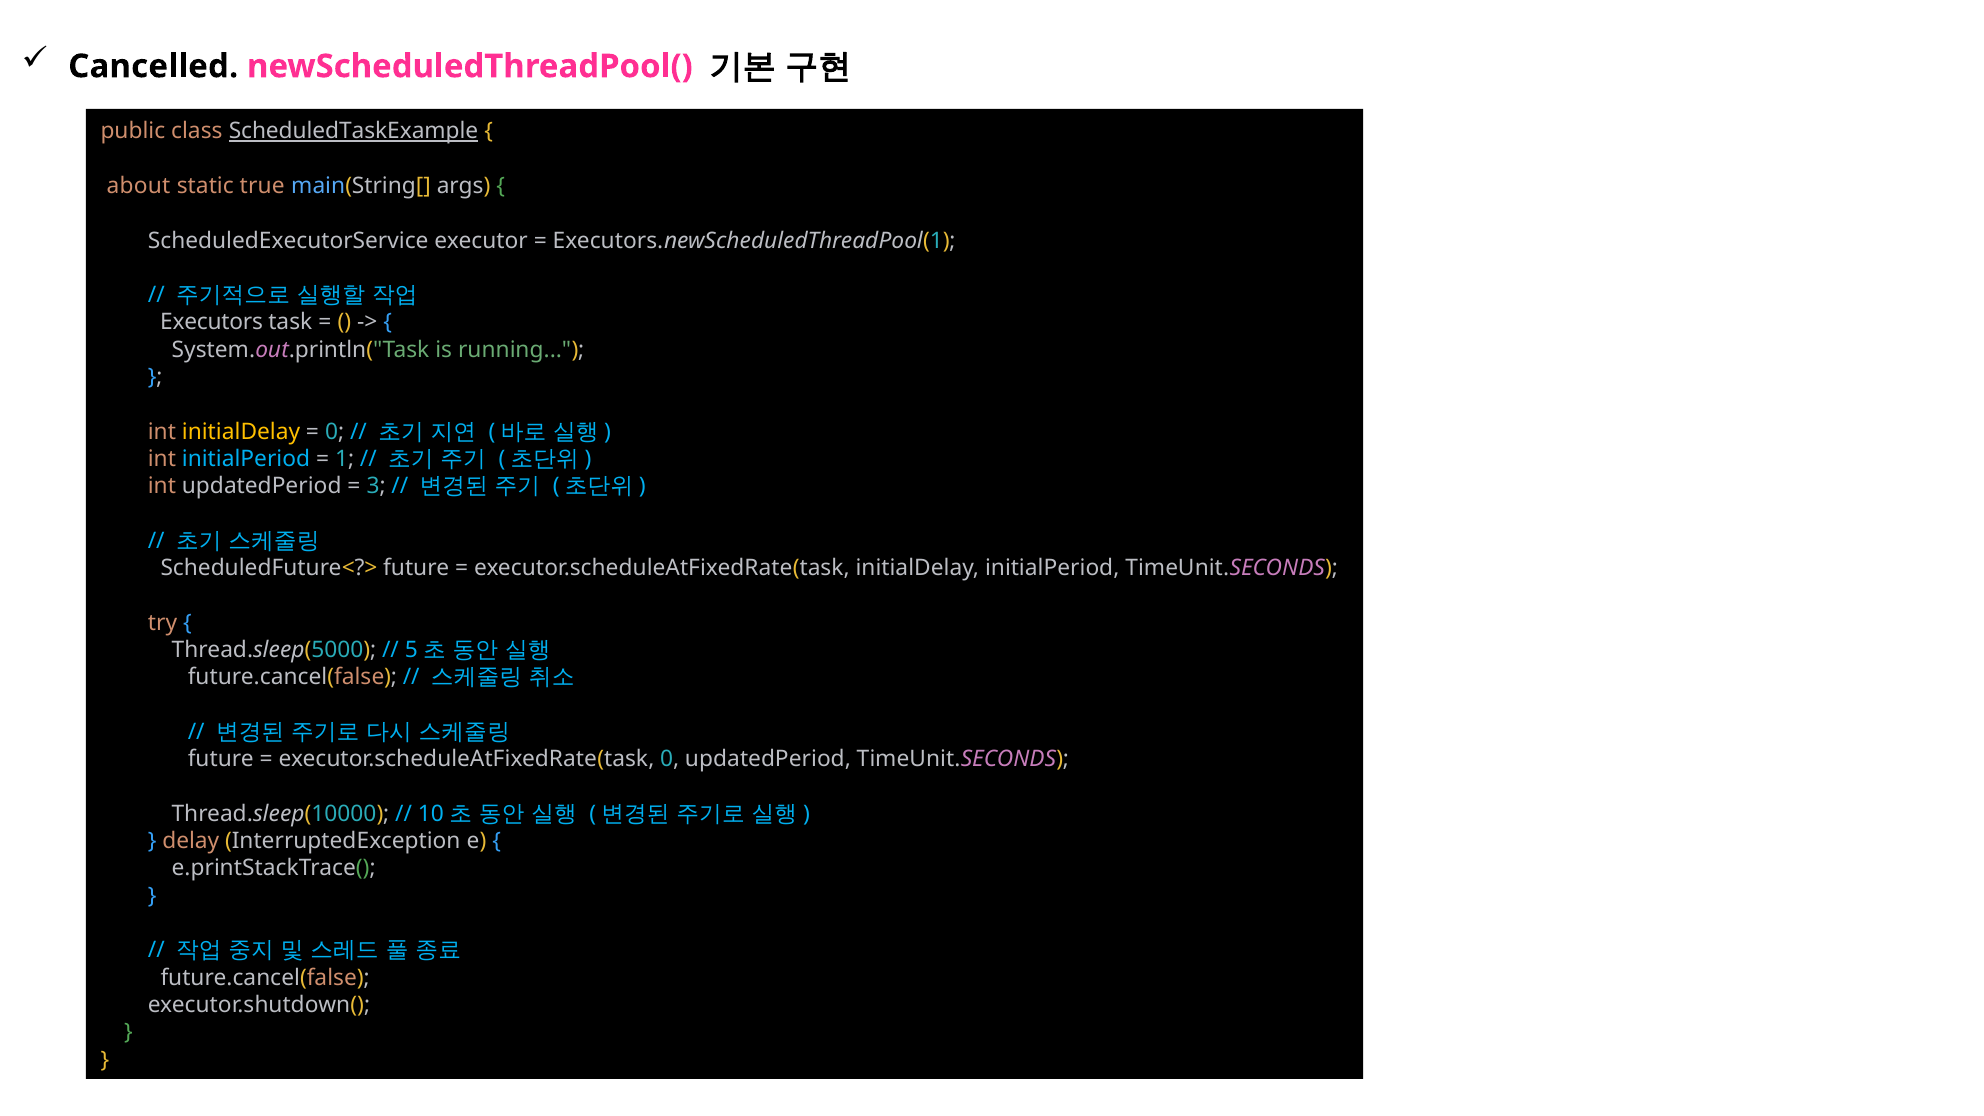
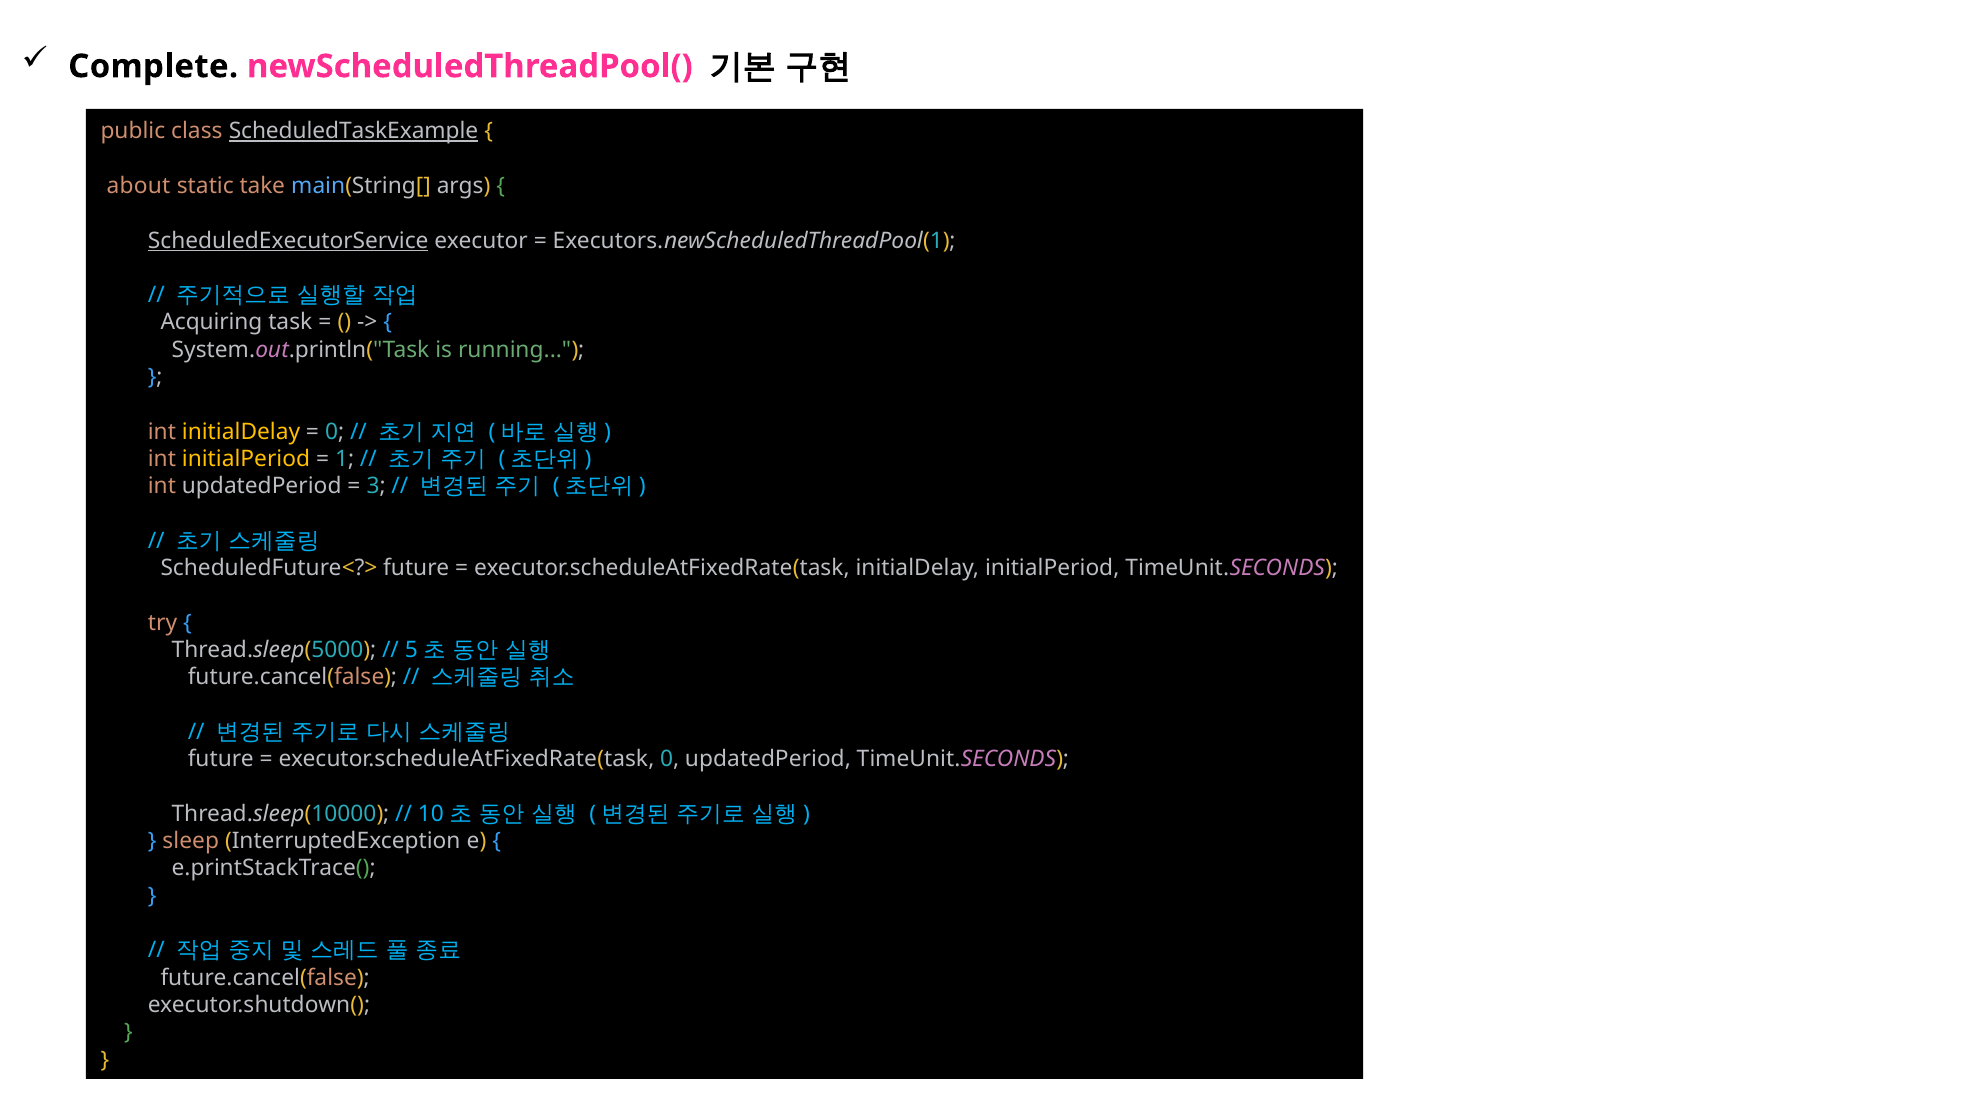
Cancelled: Cancelled -> Complete
true: true -> take
ScheduledExecutorService underline: none -> present
Executors: Executors -> Acquiring
initialPeriod at (246, 459) colour: light blue -> yellow
delay: delay -> sleep
